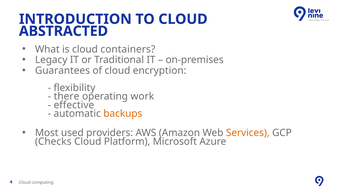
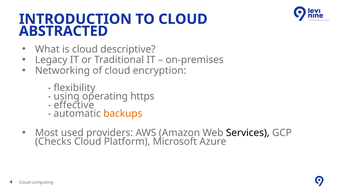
containers: containers -> descriptive
Guarantees: Guarantees -> Networking
there: there -> using
work: work -> https
Services colour: orange -> black
